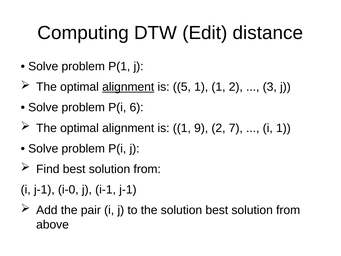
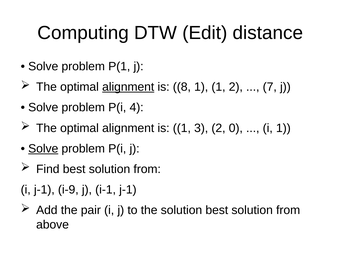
5: 5 -> 8
3: 3 -> 7
6: 6 -> 4
9: 9 -> 3
7: 7 -> 0
Solve at (43, 148) underline: none -> present
i-0: i-0 -> i-9
